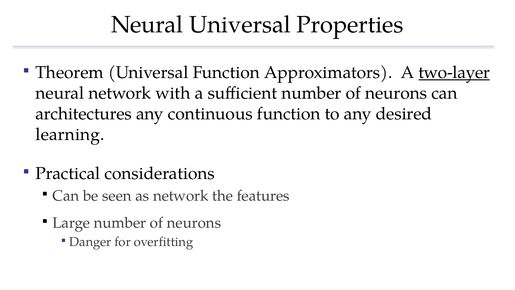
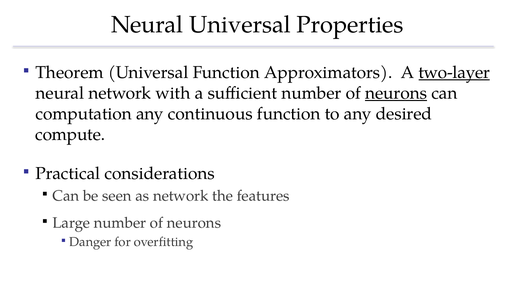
neurons at (396, 93) underline: none -> present
architectures: architectures -> computation
learning: learning -> compute
